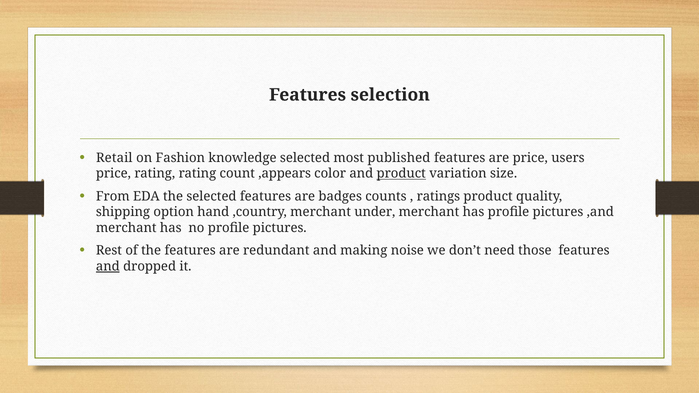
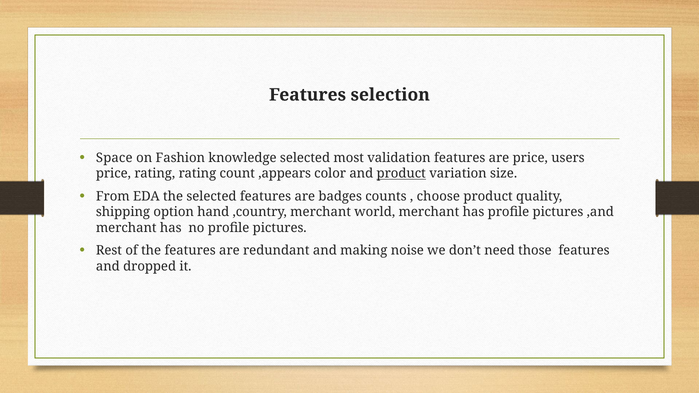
Retail: Retail -> Space
published: published -> validation
ratings: ratings -> choose
under: under -> world
and at (108, 266) underline: present -> none
